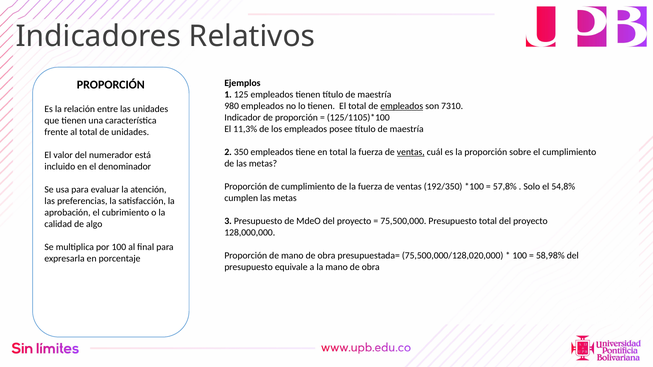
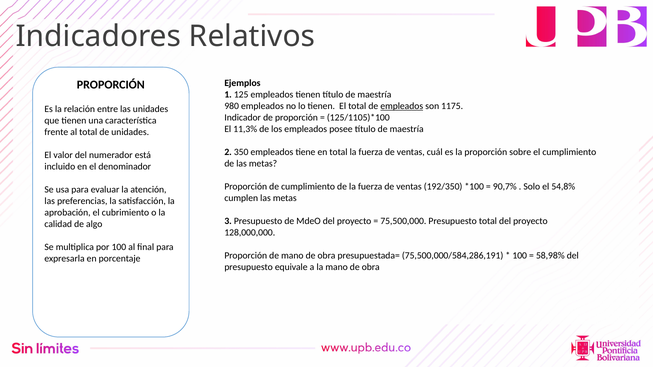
7310: 7310 -> 1175
ventas at (411, 152) underline: present -> none
57,8%: 57,8% -> 90,7%
75,500,000/128,020,000: 75,500,000/128,020,000 -> 75,500,000/584,286,191
